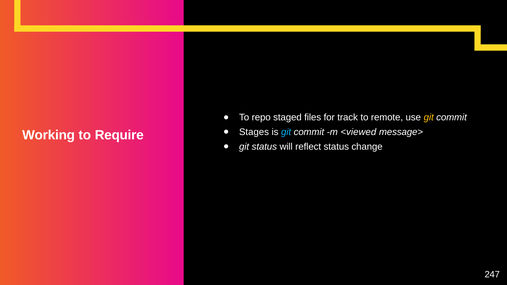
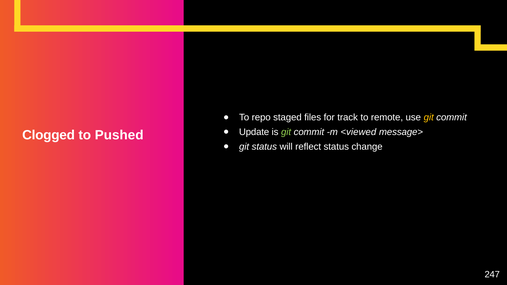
Stages: Stages -> Update
git at (286, 132) colour: light blue -> light green
Working: Working -> Clogged
Require: Require -> Pushed
